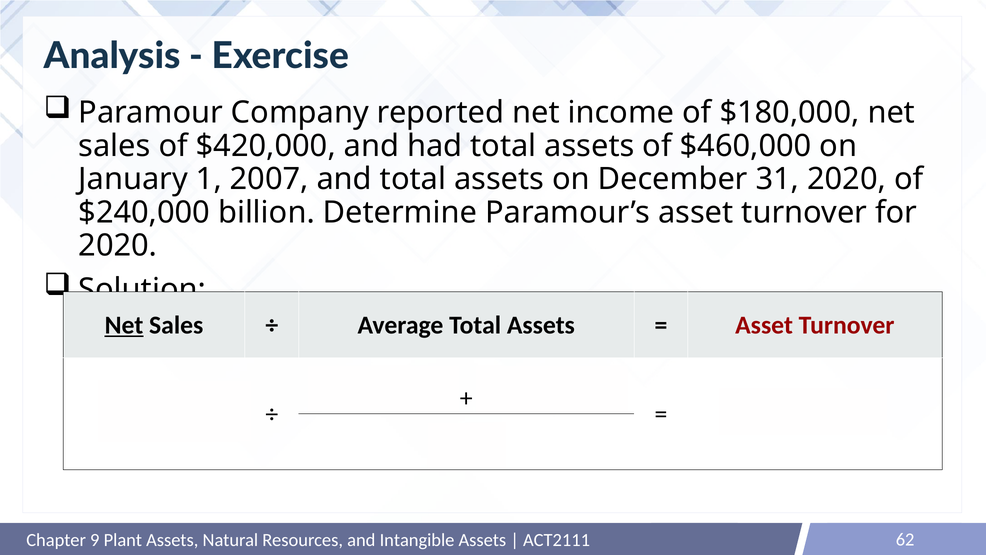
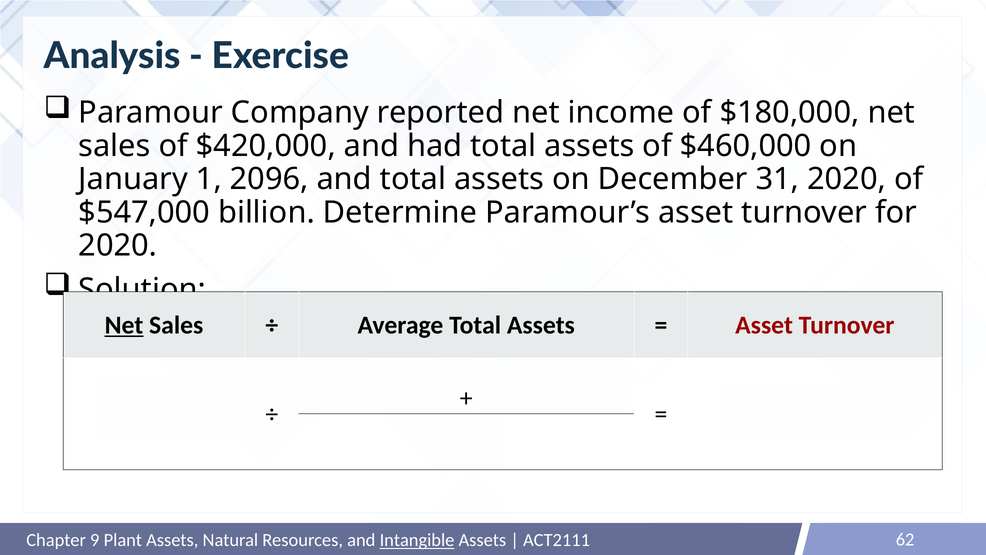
2007: 2007 -> 2096
$240,000: $240,000 -> $547,000
Intangible underline: none -> present
